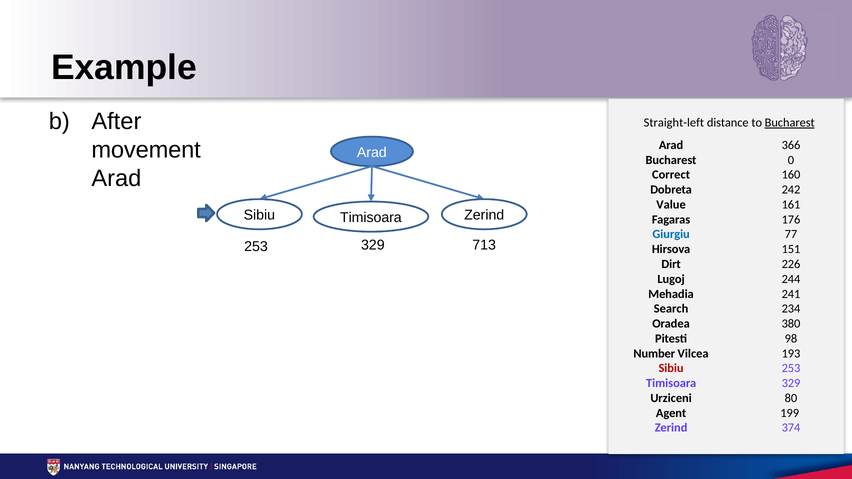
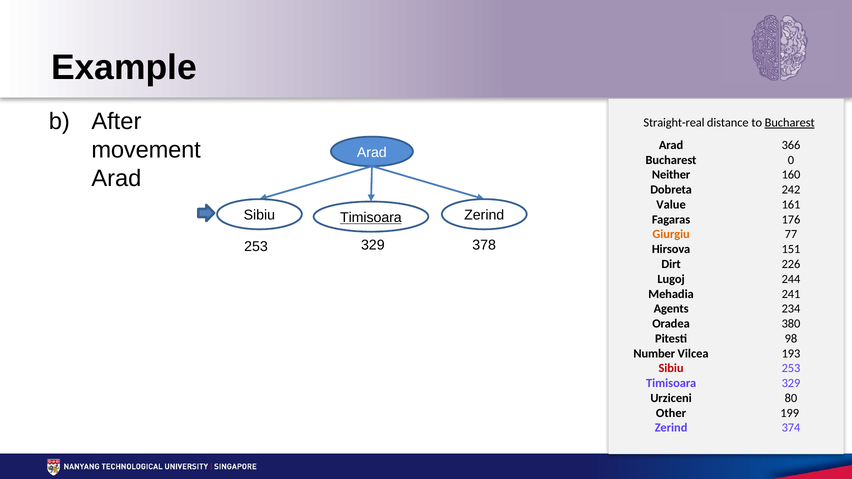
Straight-left: Straight-left -> Straight-real
Correct: Correct -> Neither
Timisoara at (371, 218) underline: none -> present
Giurgiu colour: blue -> orange
713: 713 -> 378
Search: Search -> Agents
Agent: Agent -> Other
